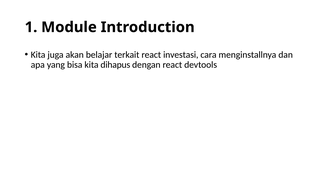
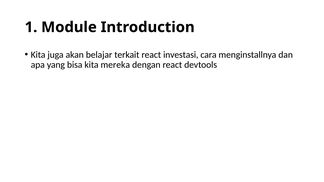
dihapus: dihapus -> mereka
